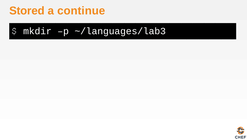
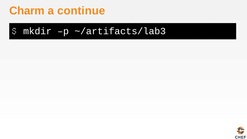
Stored: Stored -> Charm
~/languages/lab3: ~/languages/lab3 -> ~/artifacts/lab3
